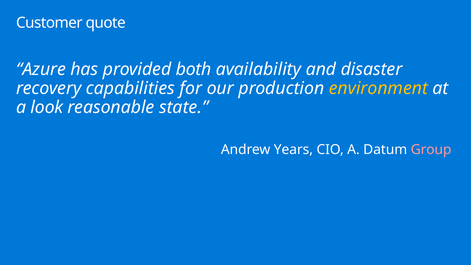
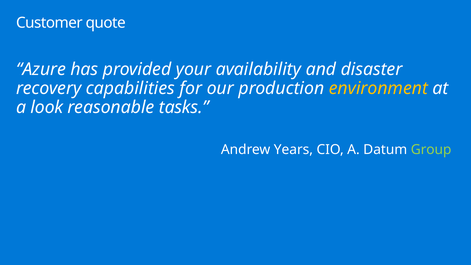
both: both -> your
state: state -> tasks
Group colour: pink -> light green
